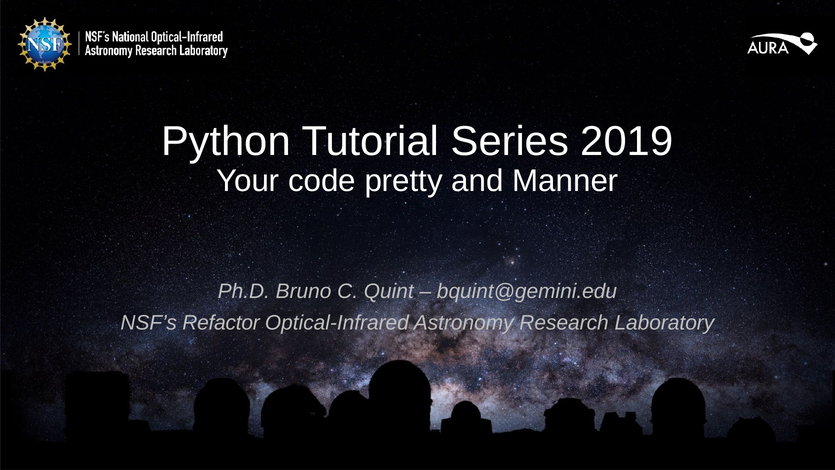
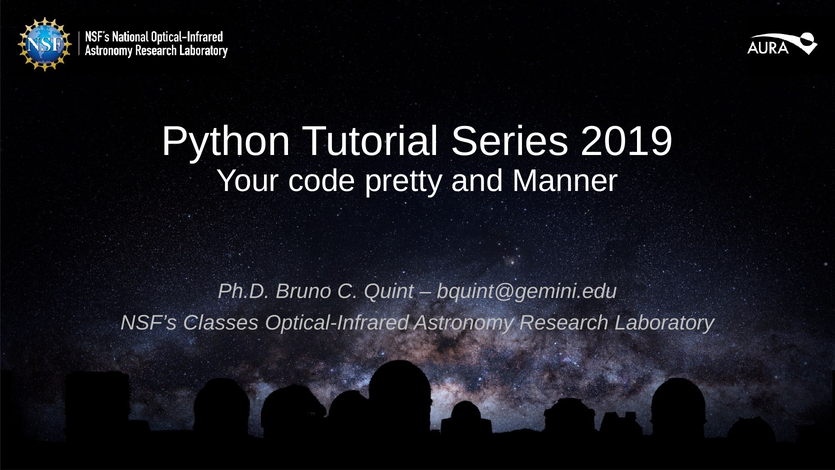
Refactor: Refactor -> Classes
